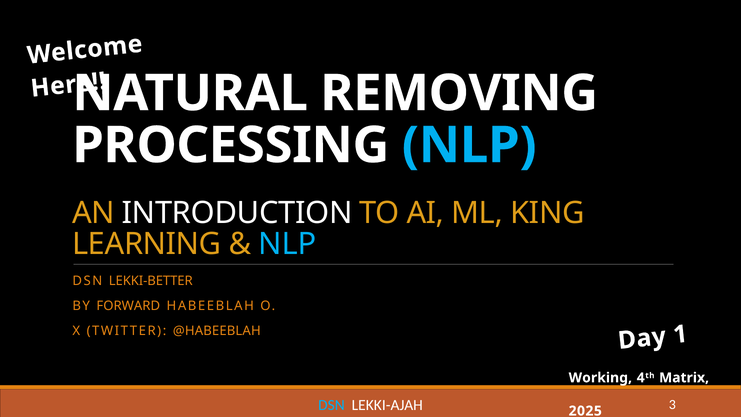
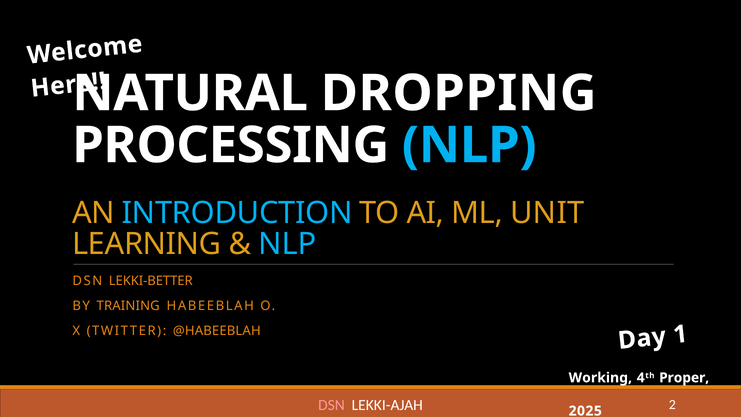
REMOVING: REMOVING -> DROPPING
INTRODUCTION colour: white -> light blue
KING: KING -> UNIT
FORWARD: FORWARD -> TRAINING
Matrix: Matrix -> Proper
DSN at (332, 405) colour: light blue -> pink
3: 3 -> 2
